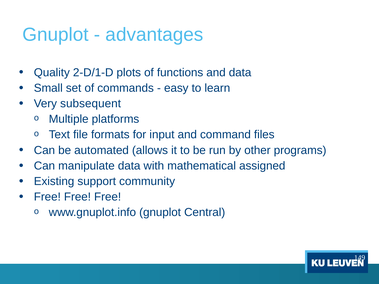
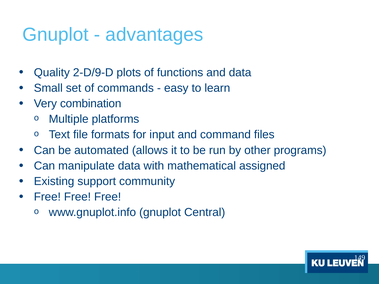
2-D/1-D: 2-D/1-D -> 2-D/9-D
subsequent: subsequent -> combination
